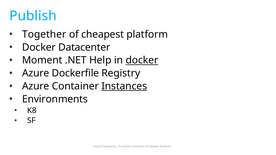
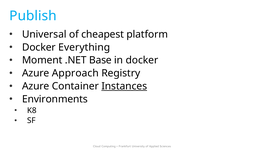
Together: Together -> Universal
Datacenter: Datacenter -> Everything
Help: Help -> Base
docker at (142, 60) underline: present -> none
Dockerfile: Dockerfile -> Approach
